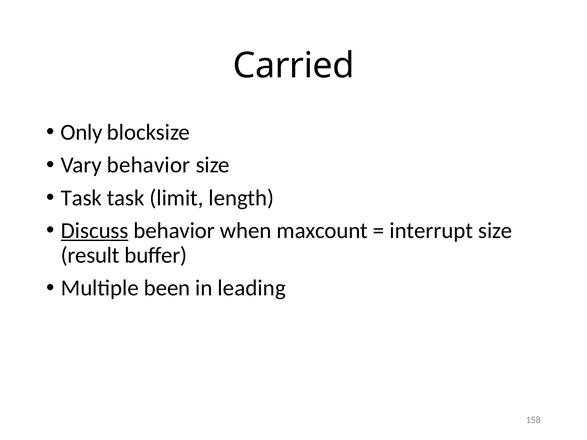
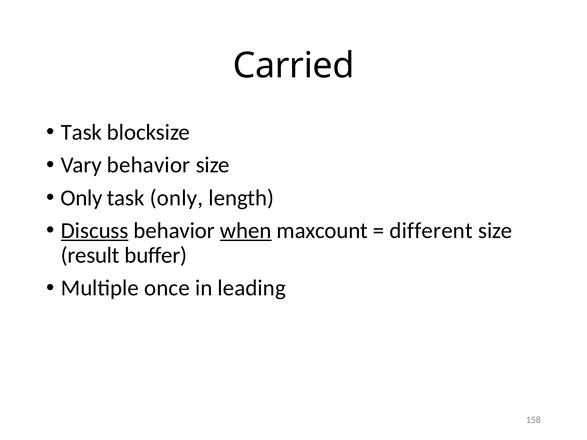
Only at (81, 132): Only -> Task
Task at (81, 198): Task -> Only
task limit: limit -> only
when underline: none -> present
interrupt: interrupt -> different
been: been -> once
